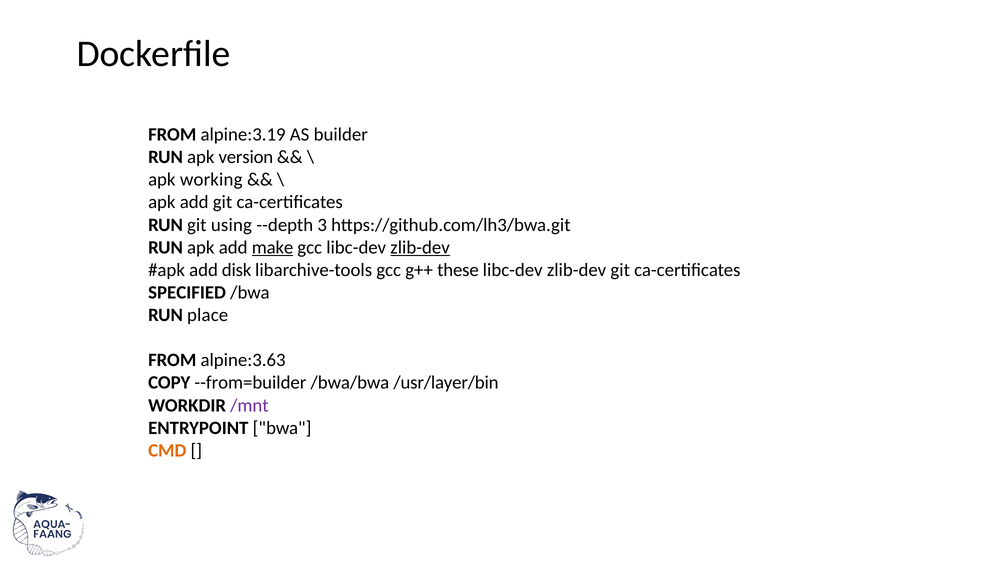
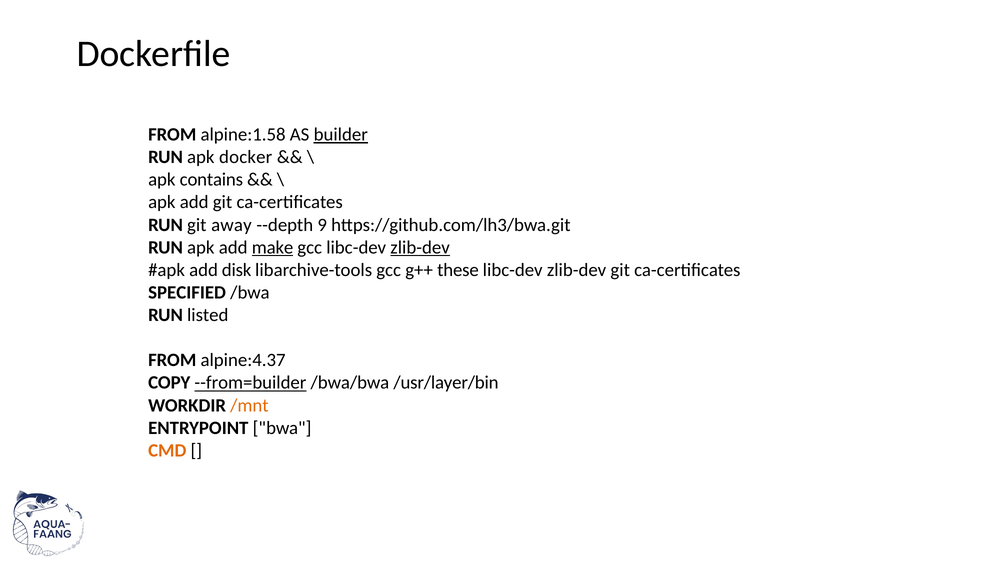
alpine:3.19: alpine:3.19 -> alpine:1.58
builder underline: none -> present
version: version -> docker
working: working -> contains
using: using -> away
3: 3 -> 9
place: place -> listed
alpine:3.63: alpine:3.63 -> alpine:4.37
--from=builder underline: none -> present
/mnt colour: purple -> orange
